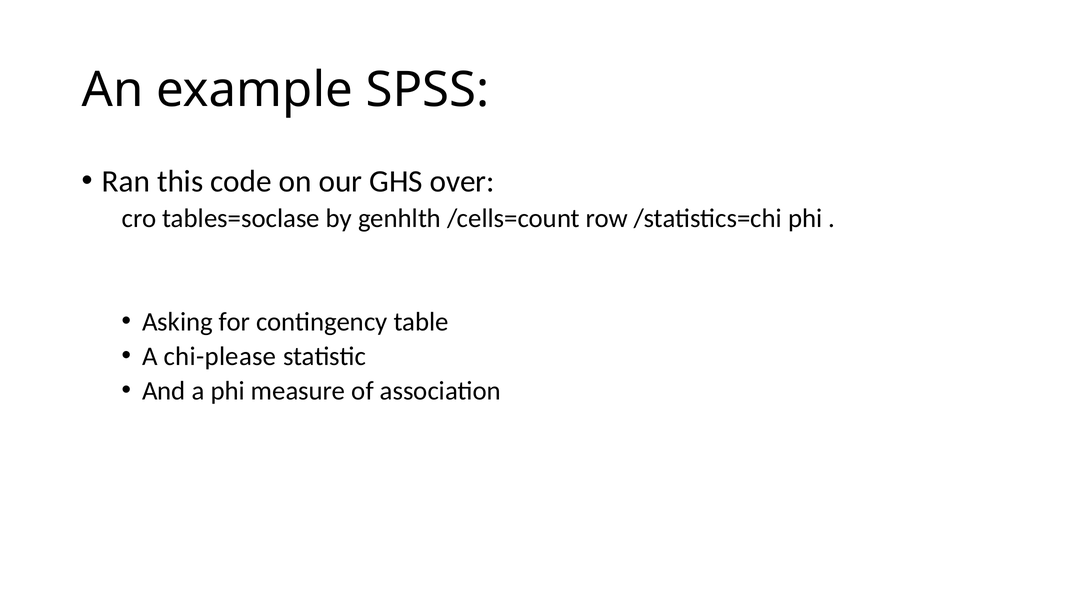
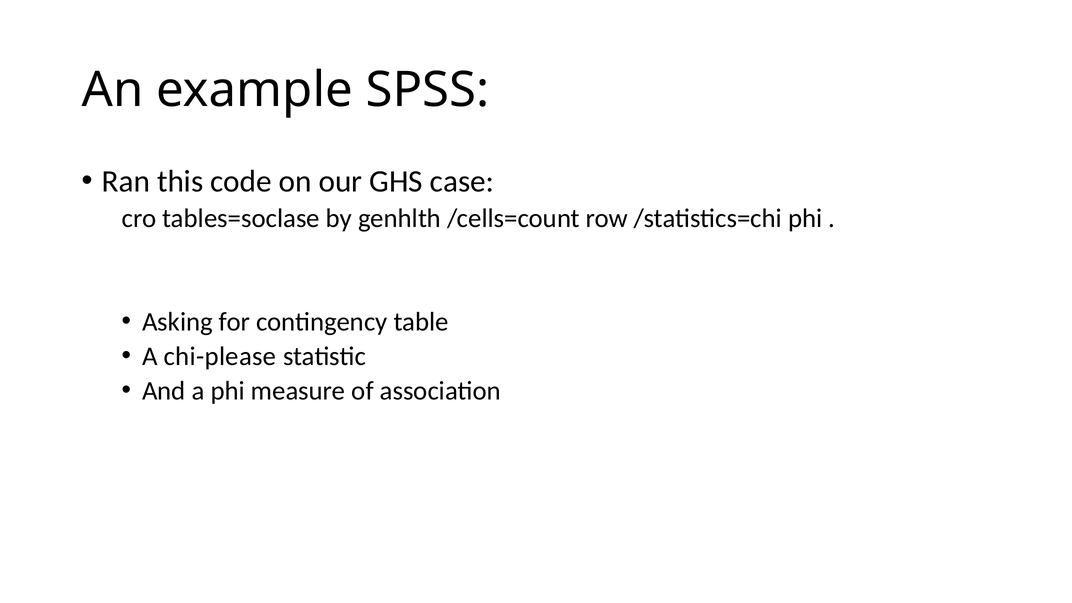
over: over -> case
